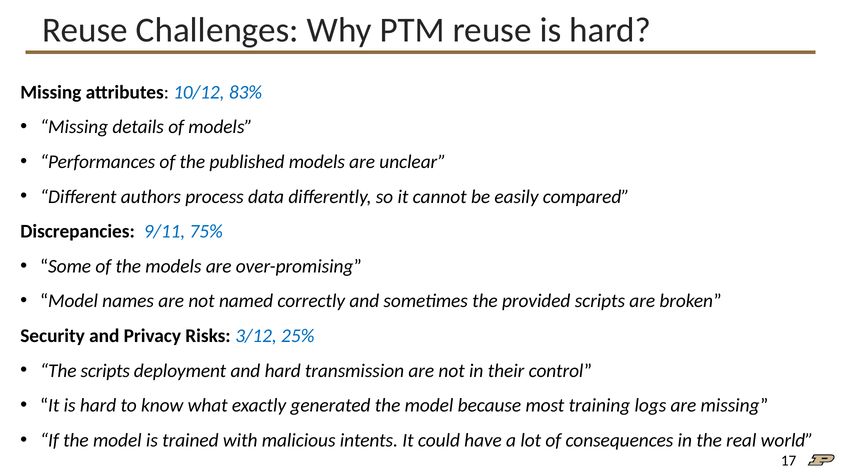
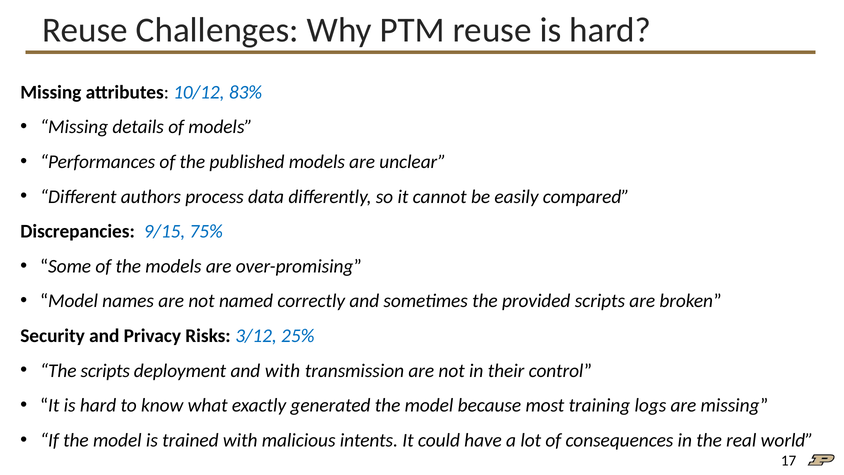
9/11: 9/11 -> 9/15
and hard: hard -> with
